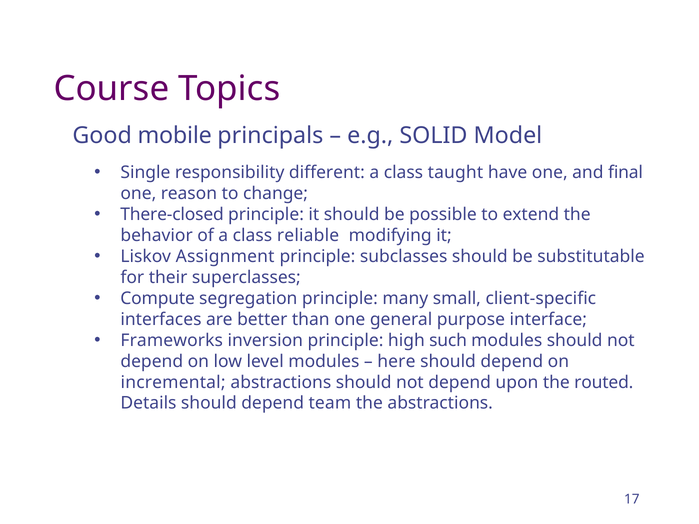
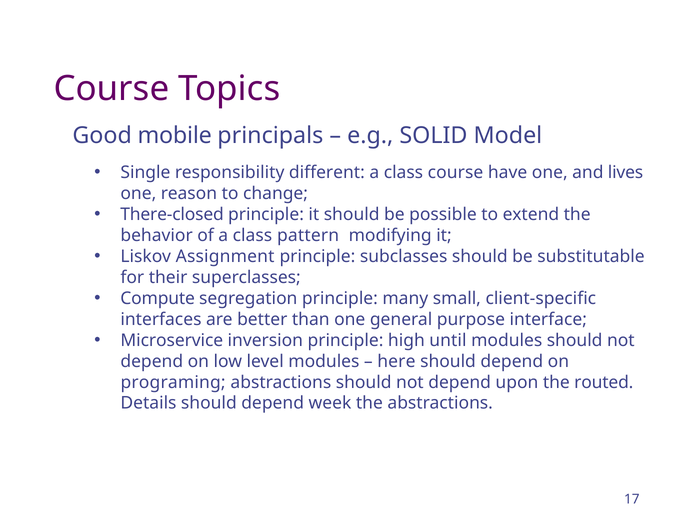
class taught: taught -> course
final: final -> lives
reliable: reliable -> pattern
Frameworks: Frameworks -> Microservice
such: such -> until
incremental: incremental -> programing
team: team -> week
